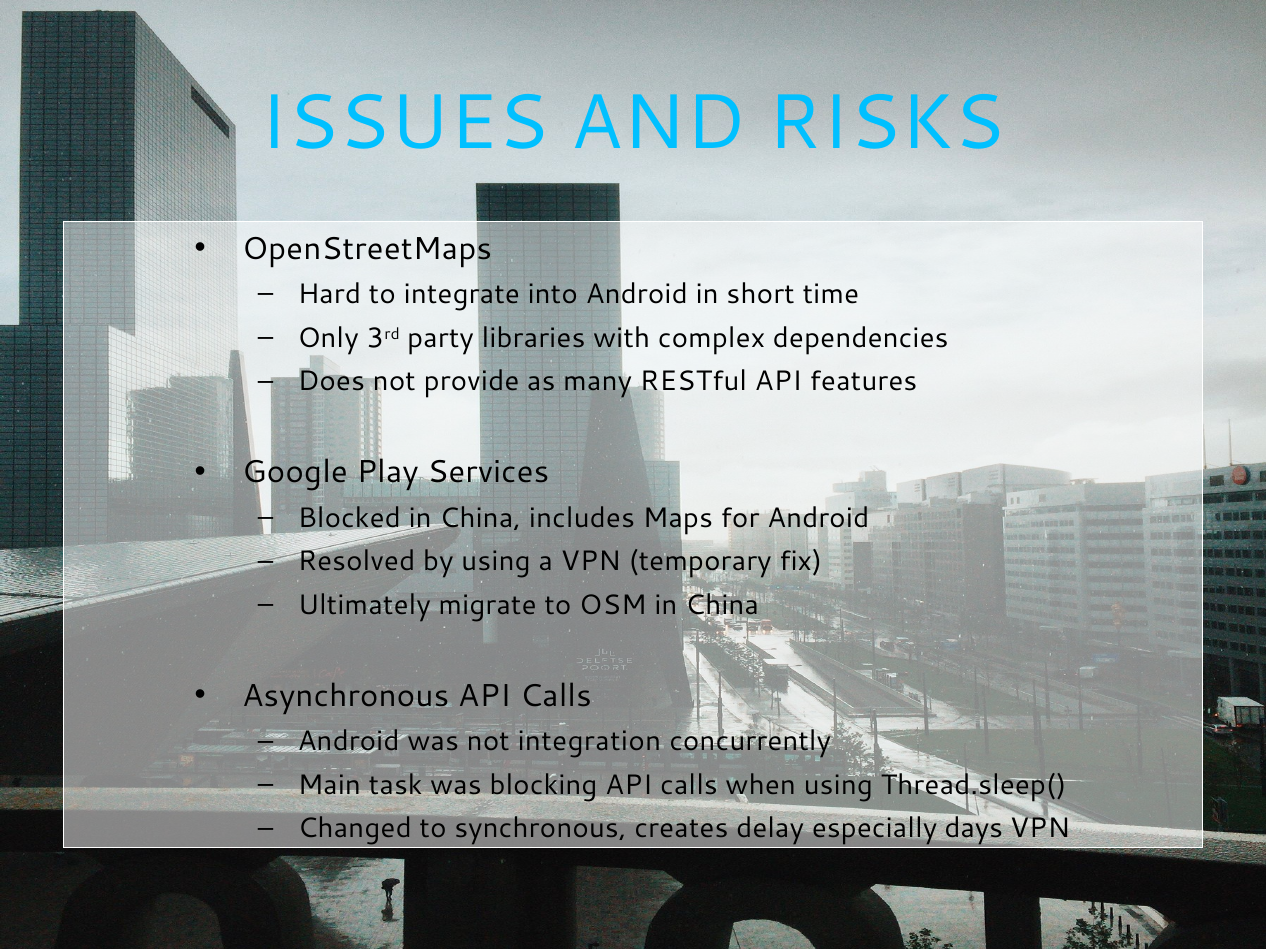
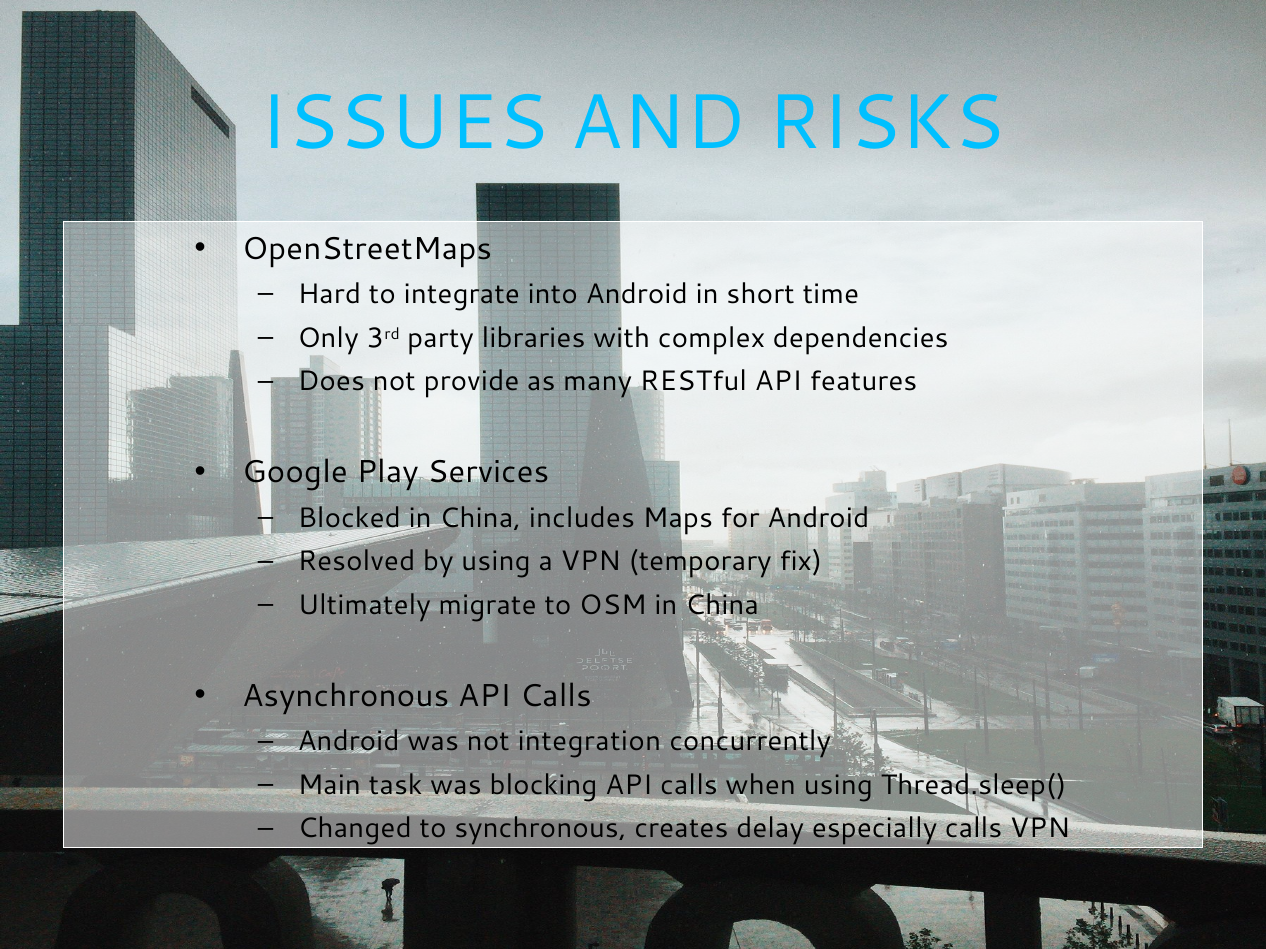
especially days: days -> calls
